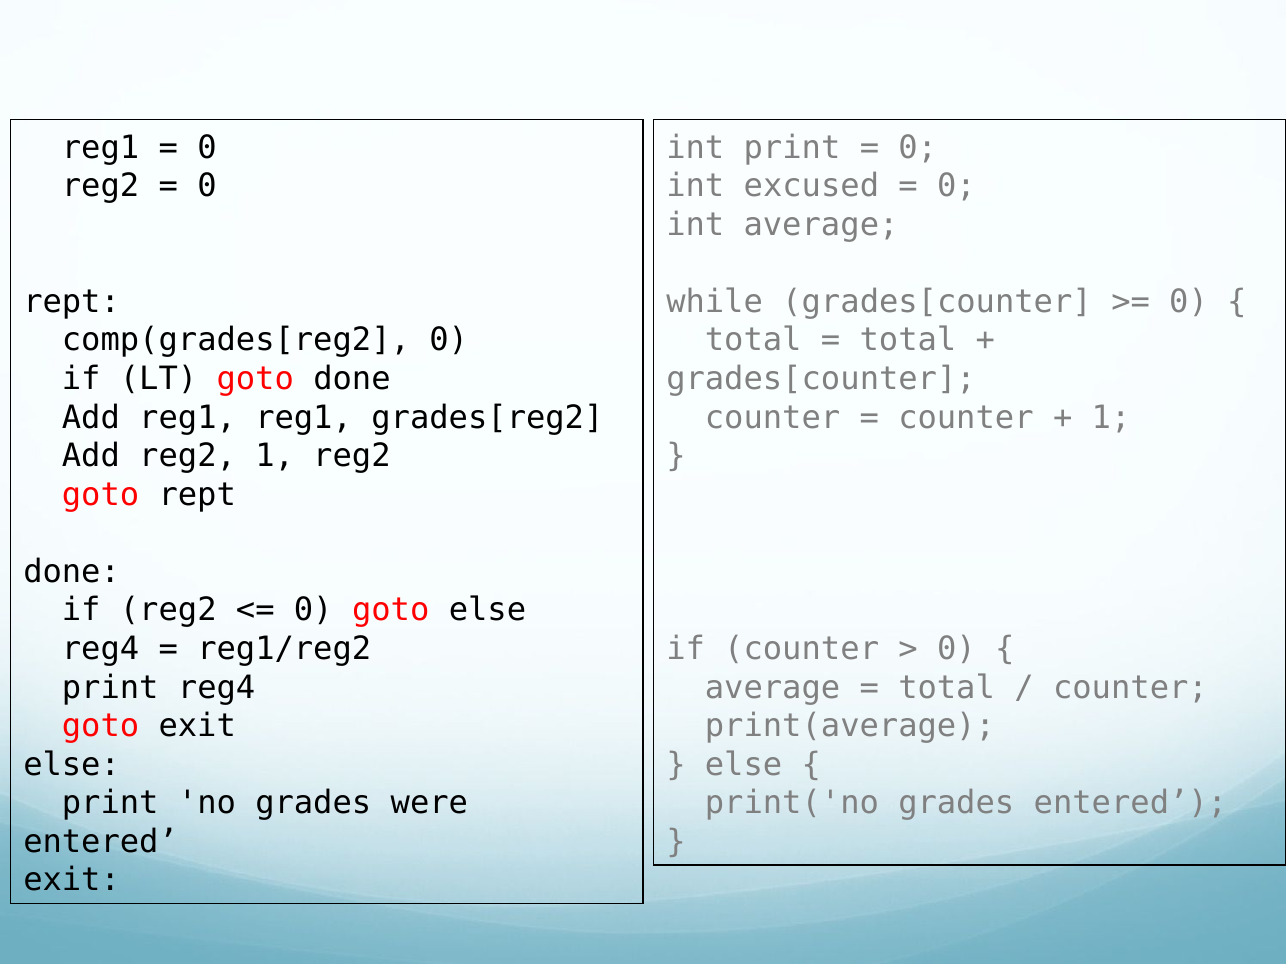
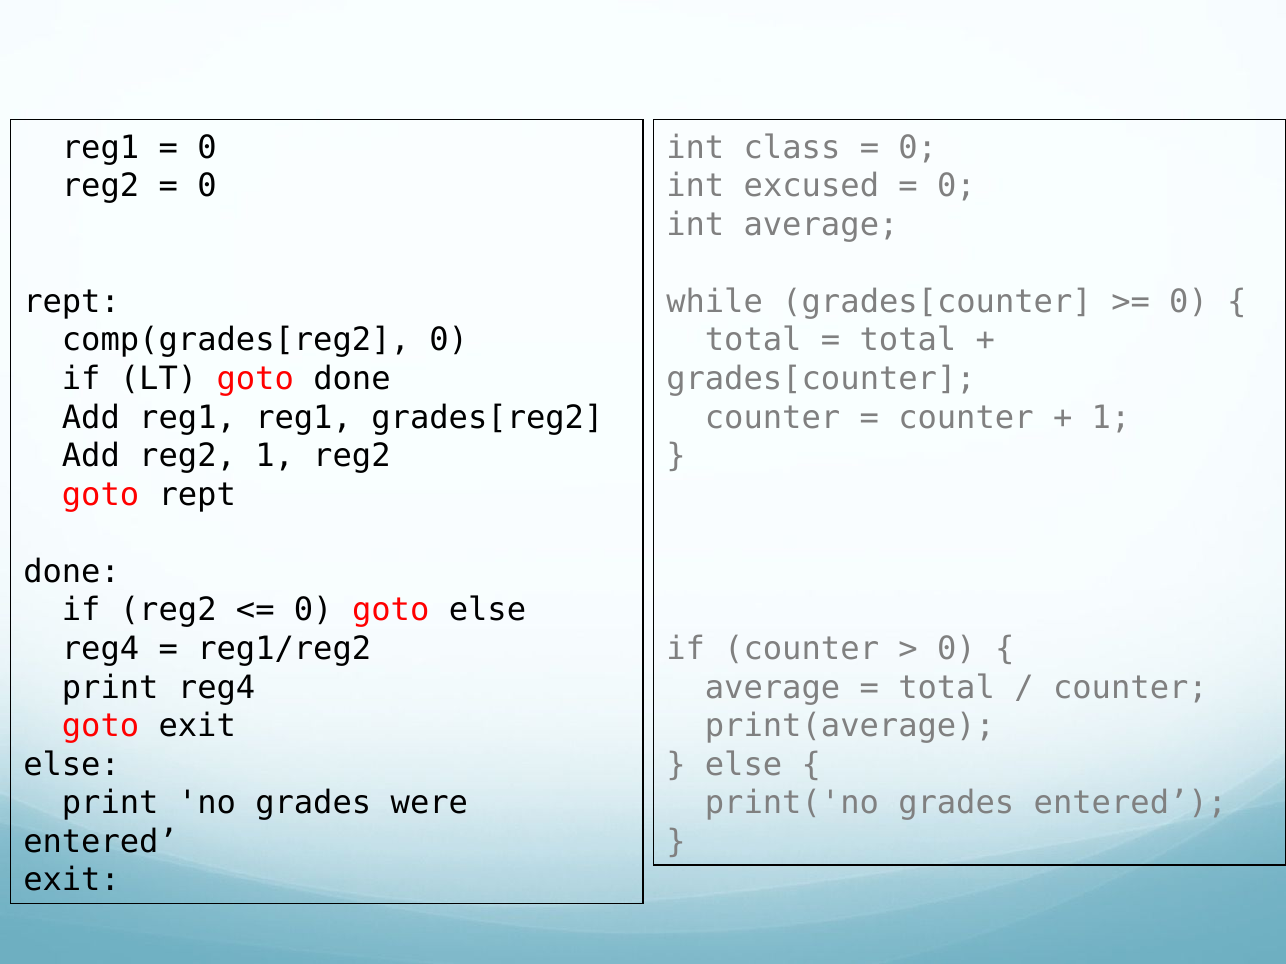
int print: print -> class
